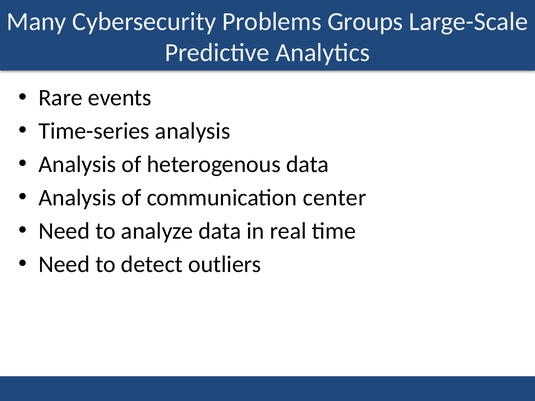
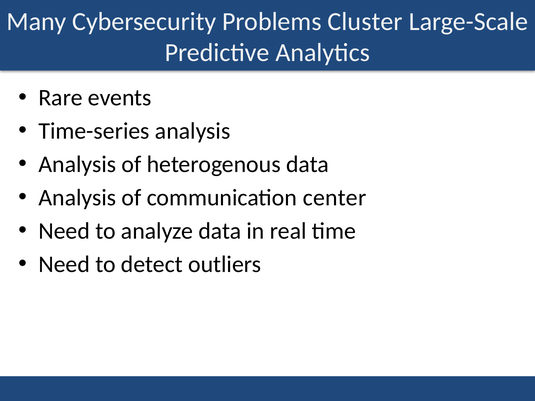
Groups: Groups -> Cluster
